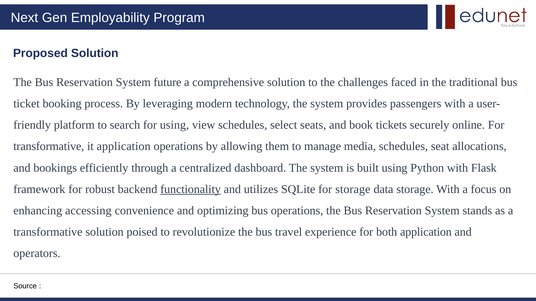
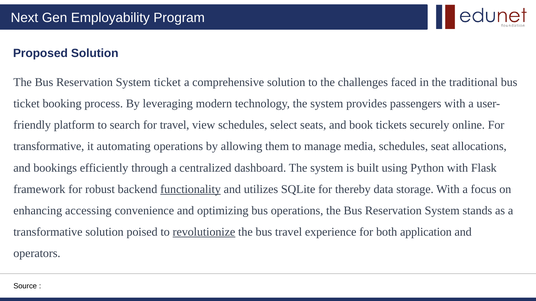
System future: future -> ticket
for using: using -> travel
it application: application -> automating
for storage: storage -> thereby
revolutionize underline: none -> present
